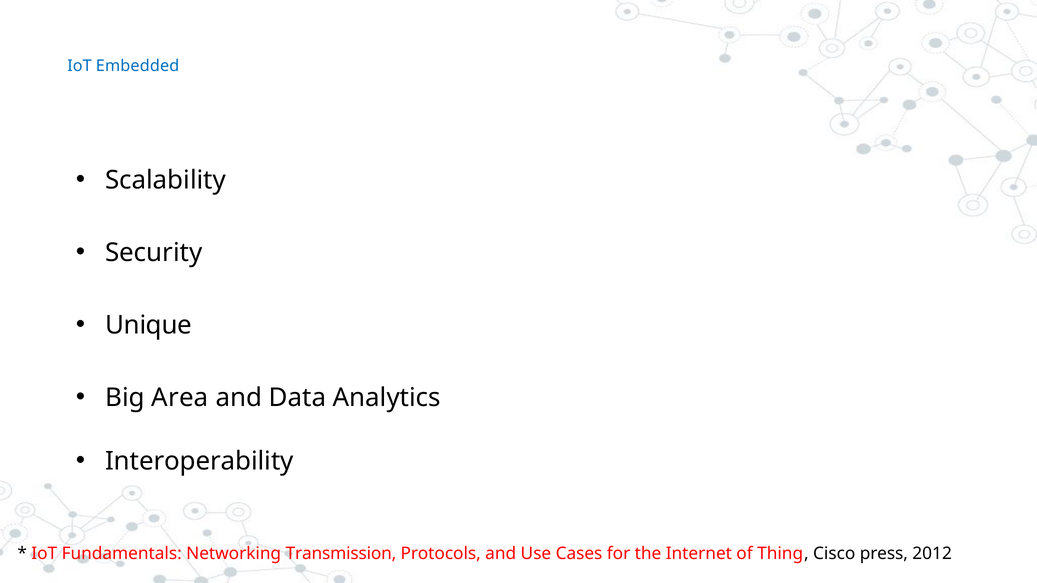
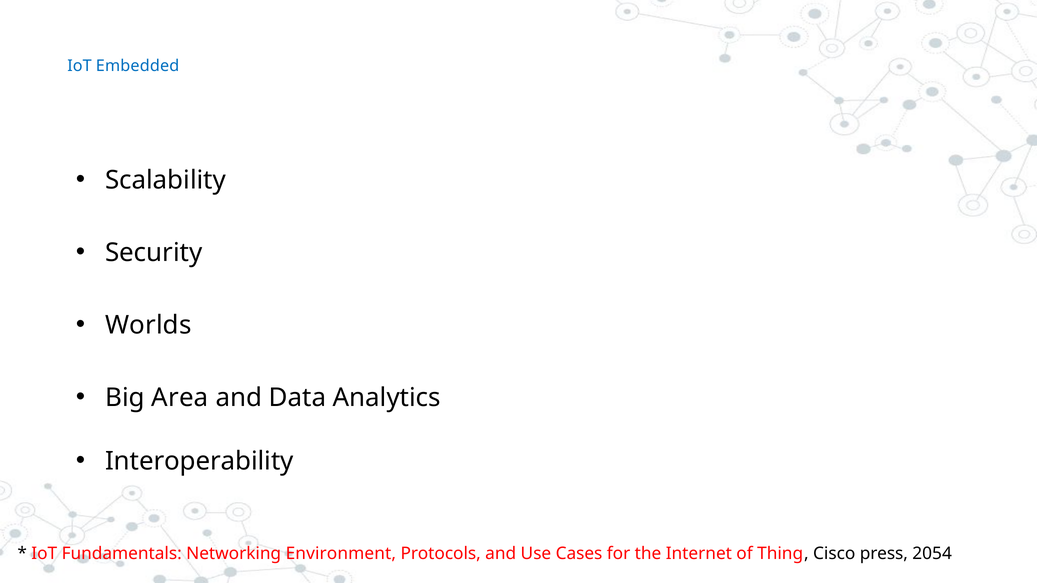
Unique: Unique -> Worlds
Transmission: Transmission -> Environment
2012: 2012 -> 2054
